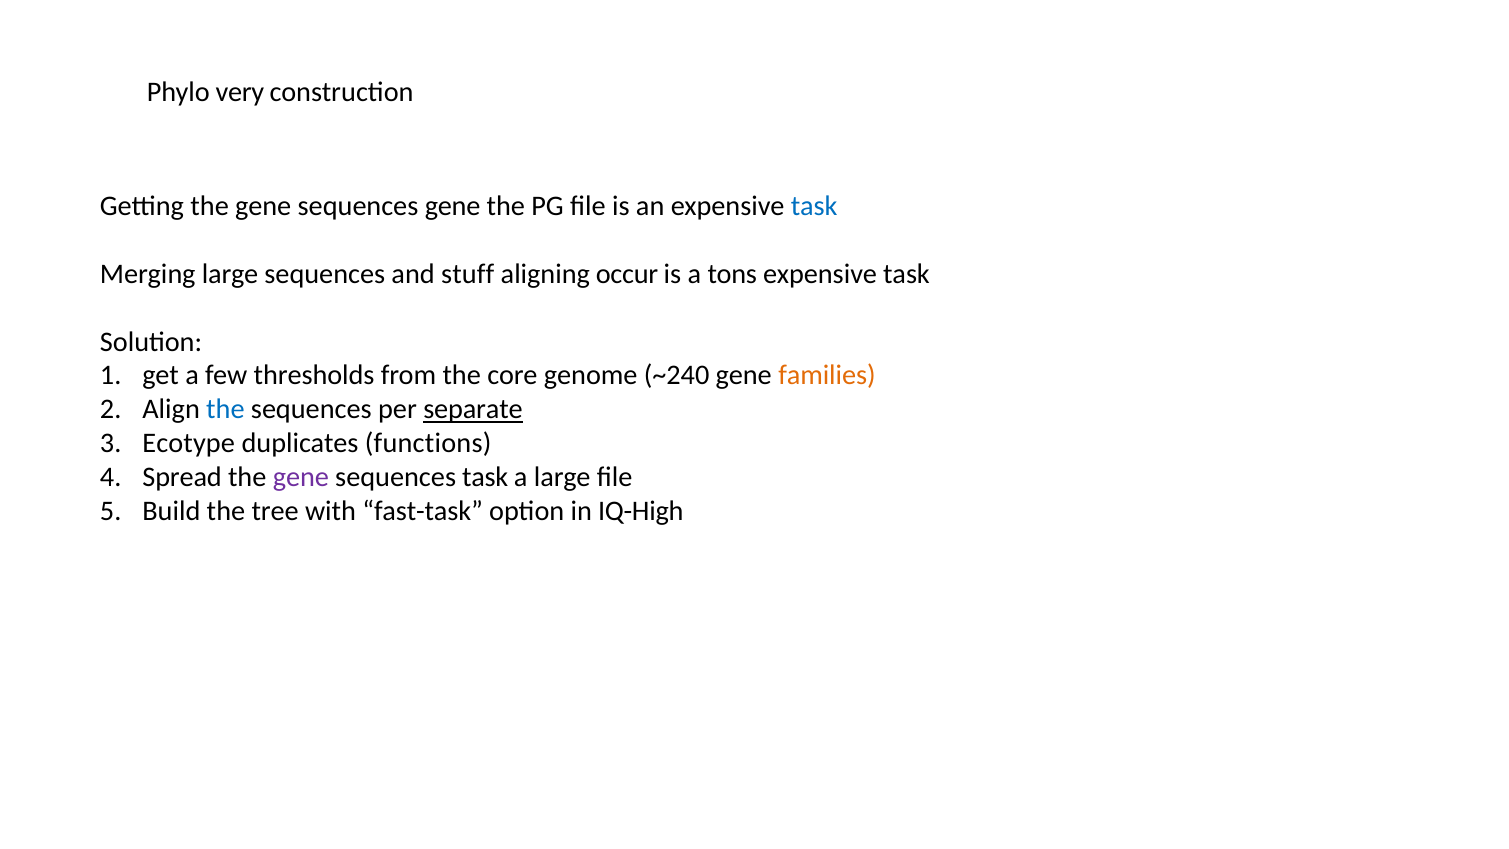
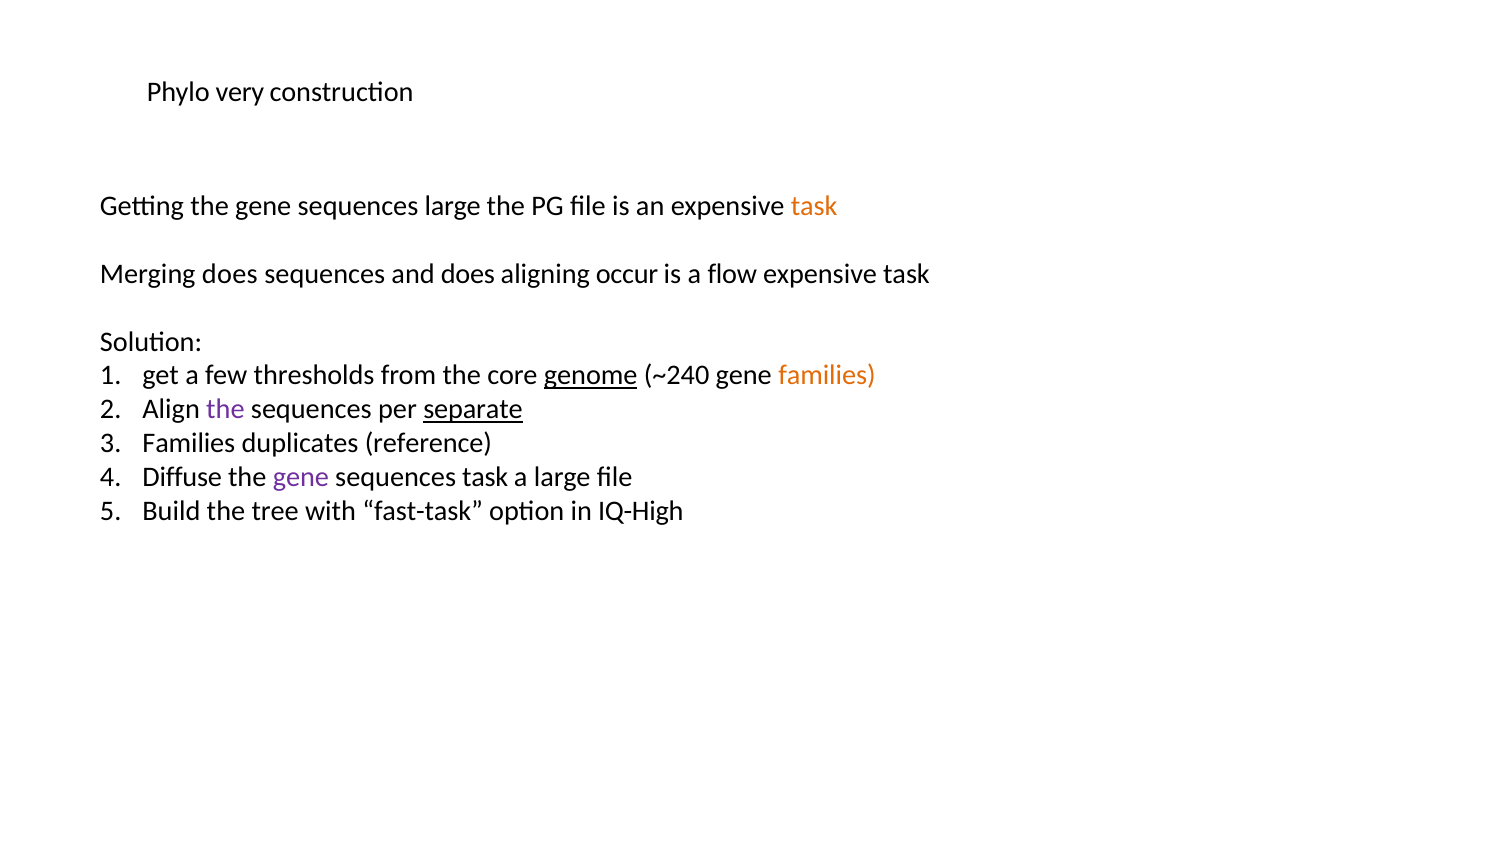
sequences gene: gene -> large
task at (814, 206) colour: blue -> orange
Merging large: large -> does
and stuff: stuff -> does
tons: tons -> flow
genome underline: none -> present
the at (225, 409) colour: blue -> purple
Ecotype at (189, 443): Ecotype -> Families
functions: functions -> reference
Spread: Spread -> Diffuse
